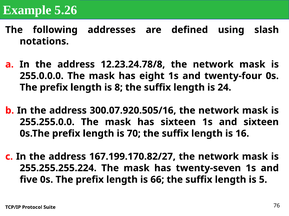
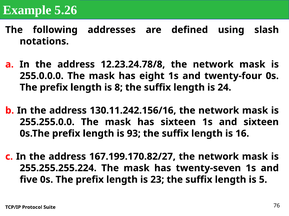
300.07.920.505/16: 300.07.920.505/16 -> 130.11.242.156/16
70: 70 -> 93
66: 66 -> 23
